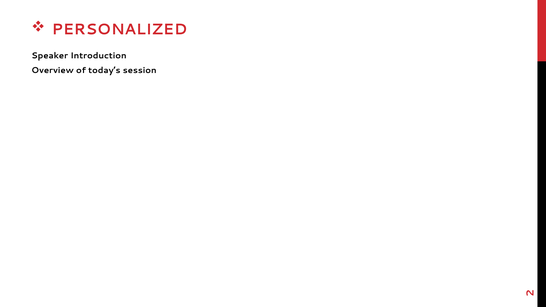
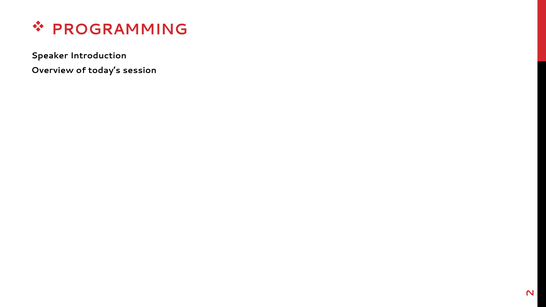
PERSONALIZED: PERSONALIZED -> PROGRAMMING
